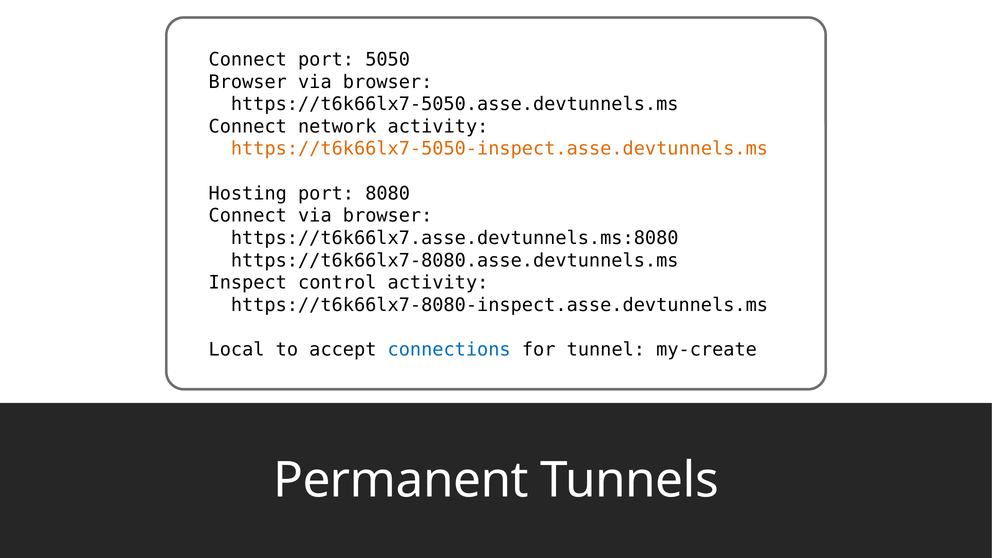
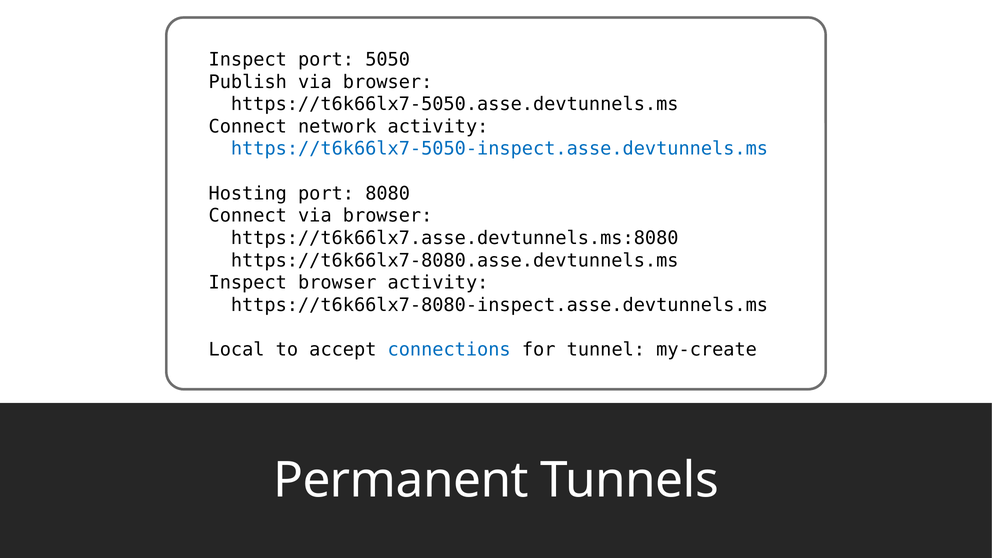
Connect at (248, 60): Connect -> Inspect
Browser at (248, 82): Browser -> Publish
https://t6k66lx7-5050-inspect.asse.devtunnels.ms colour: orange -> blue
Inspect control: control -> browser
